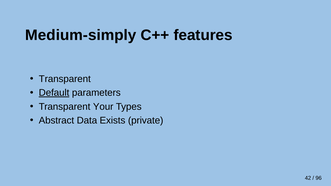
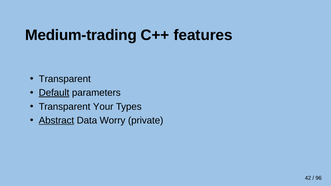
Medium-simply: Medium-simply -> Medium-trading
Abstract underline: none -> present
Exists: Exists -> Worry
